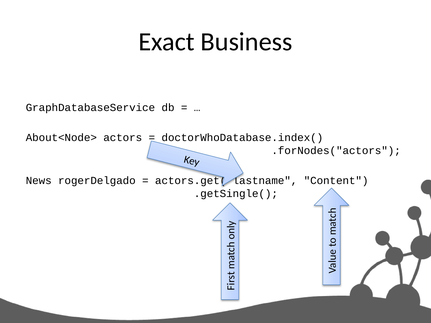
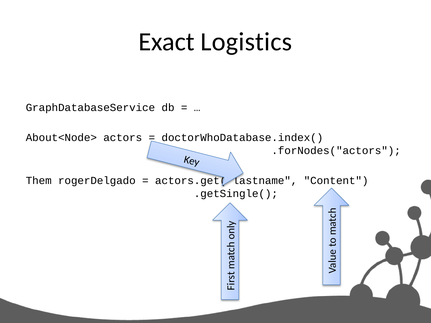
Business: Business -> Logistics
News: News -> Them
